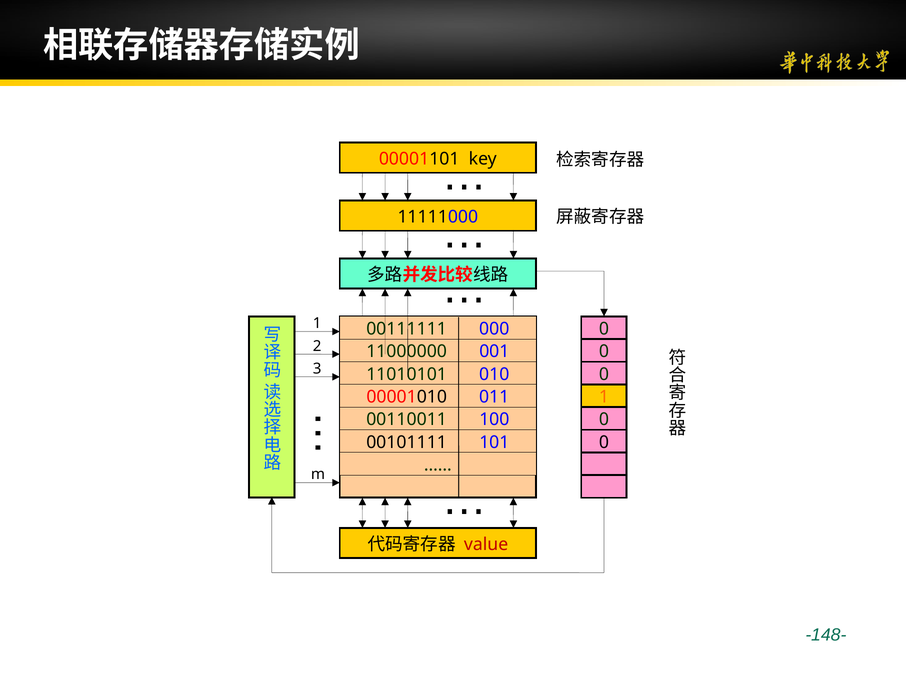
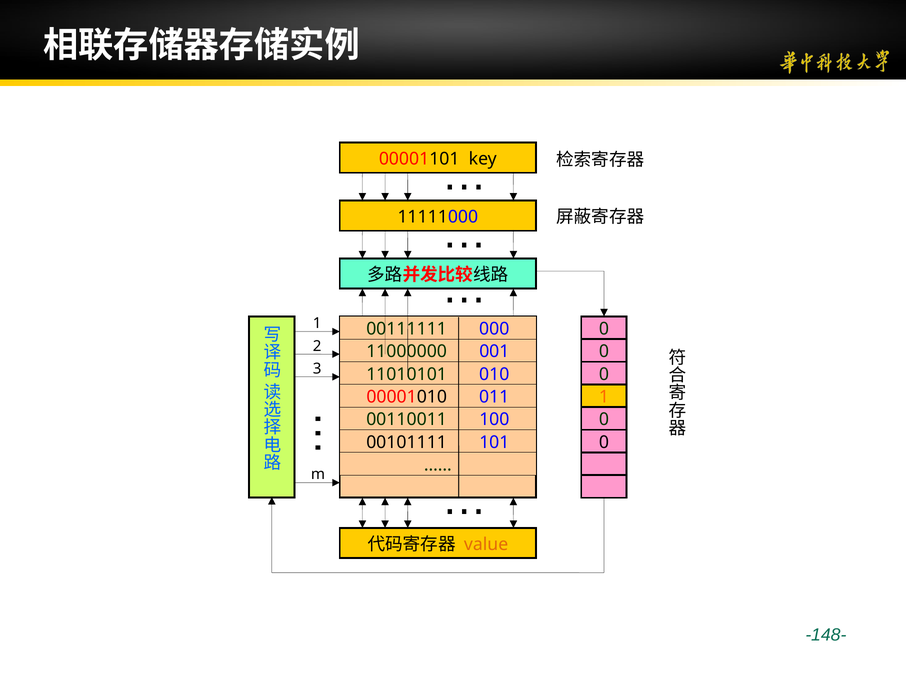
value colour: red -> orange
